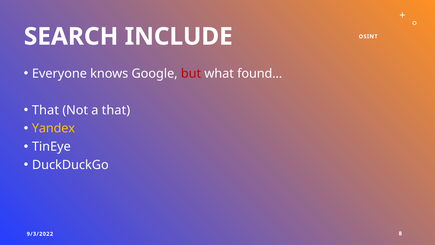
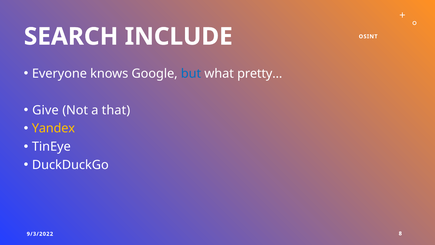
but colour: red -> blue
found…: found… -> pretty…
That at (45, 110): That -> Give
